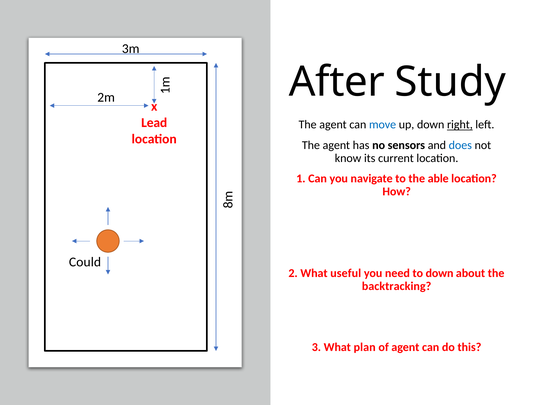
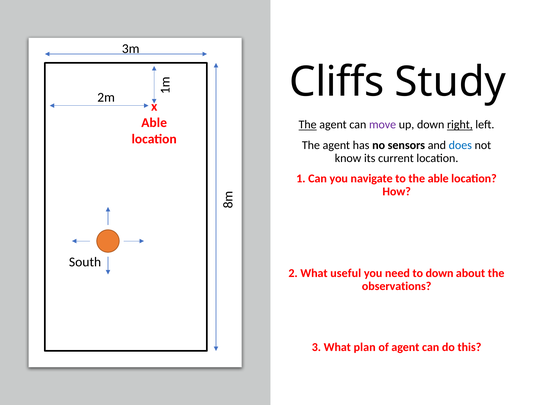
After: After -> Cliffs
Lead at (154, 123): Lead -> Able
The at (308, 125) underline: none -> present
move colour: blue -> purple
Could: Could -> South
backtracking: backtracking -> observations
